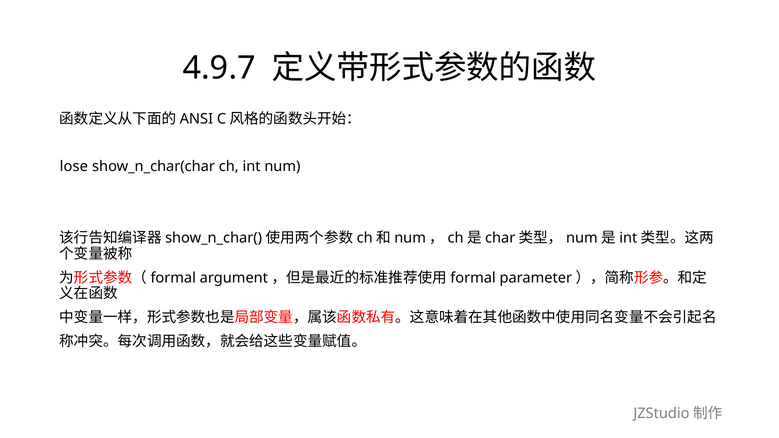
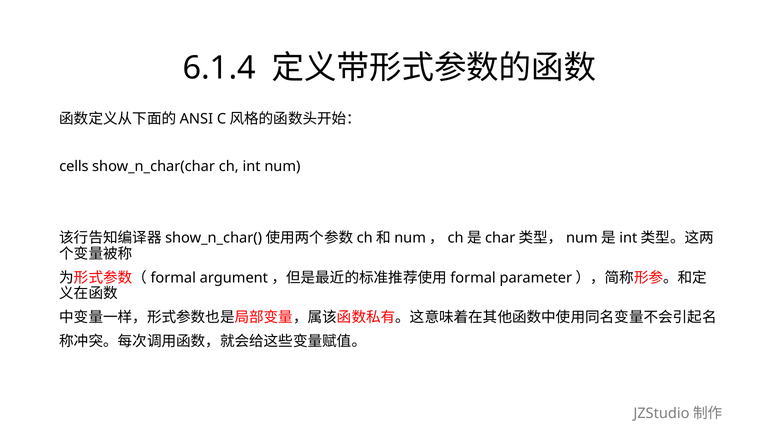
4.9.7: 4.9.7 -> 6.1.4
lose: lose -> cells
